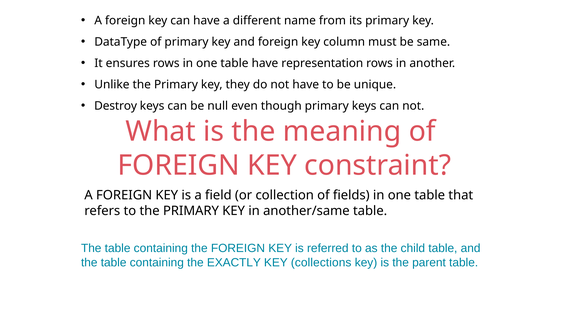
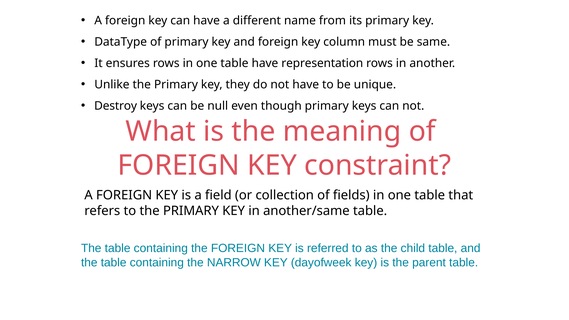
EXACTLY: EXACTLY -> NARROW
collections: collections -> dayofweek
